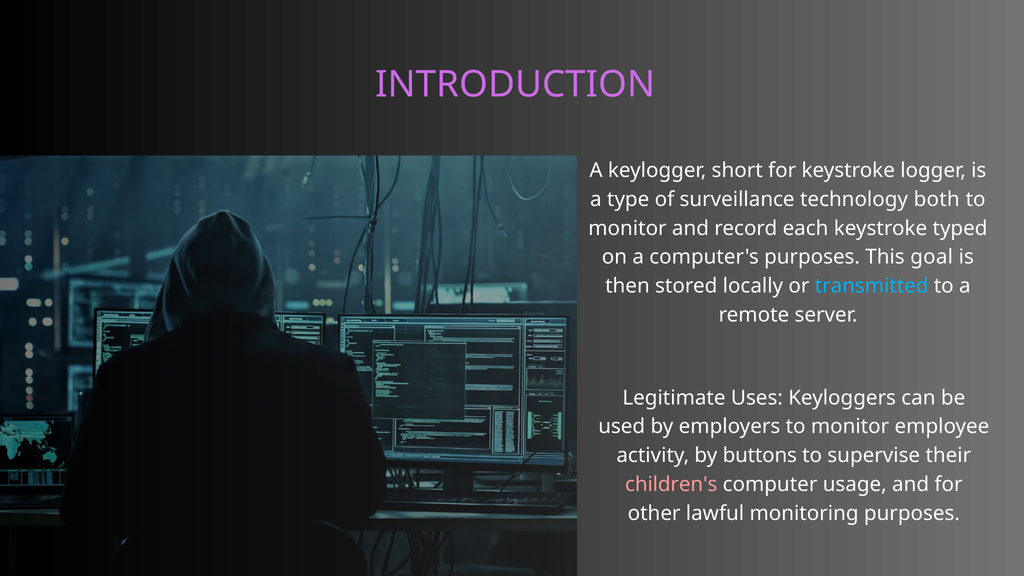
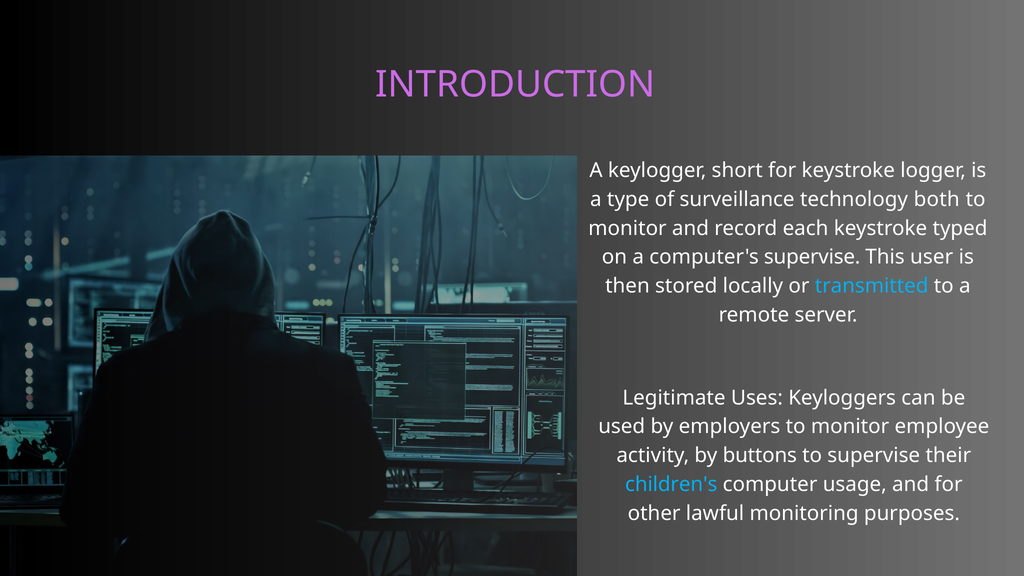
computer's purposes: purposes -> supervise
goal: goal -> user
children's colour: pink -> light blue
